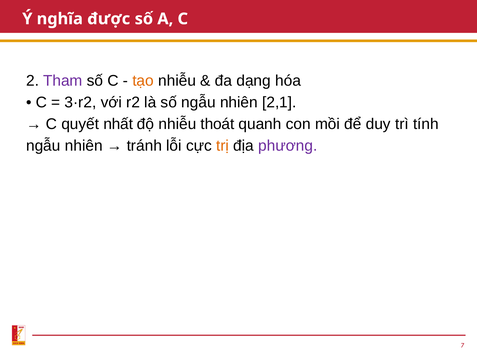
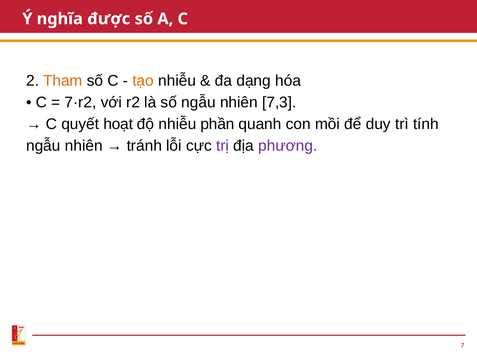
Tham colour: purple -> orange
3·r2: 3·r2 -> 7·r2
2,1: 2,1 -> 7,3
nhất: nhất -> hoạt
thoát: thoát -> phần
trị colour: orange -> purple
